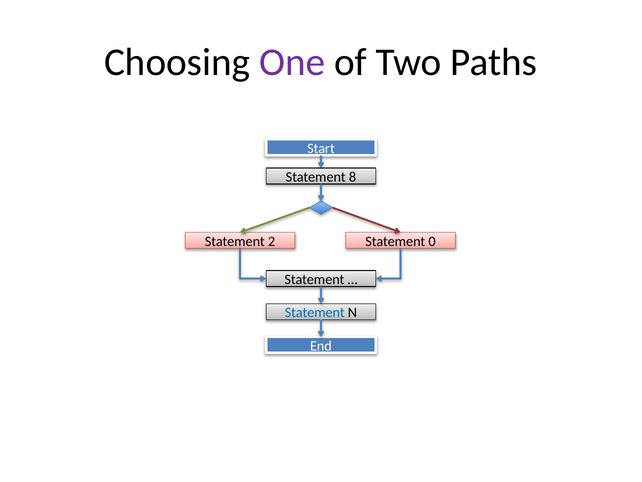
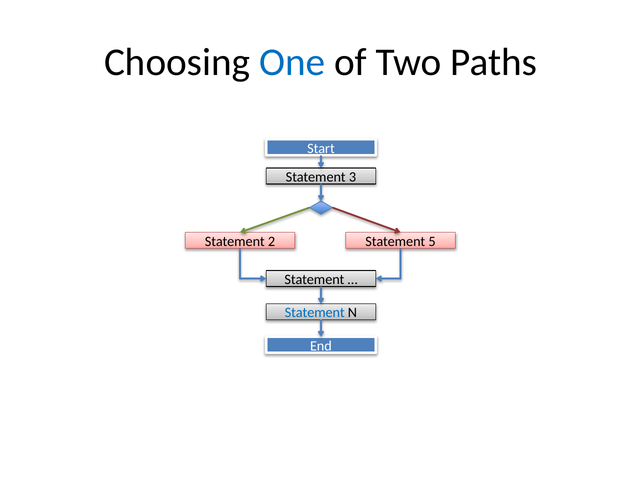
One colour: purple -> blue
8: 8 -> 3
0: 0 -> 5
